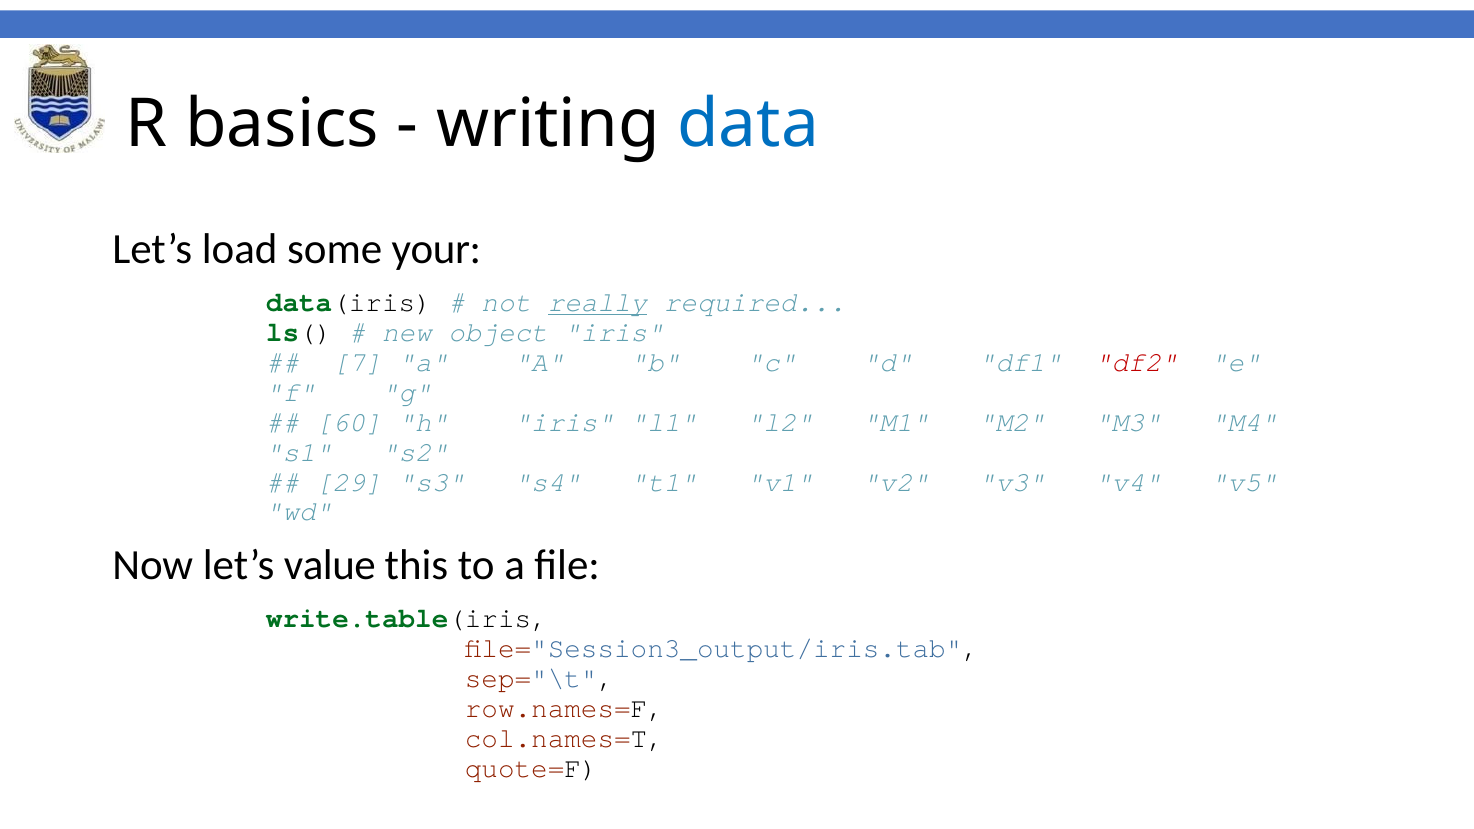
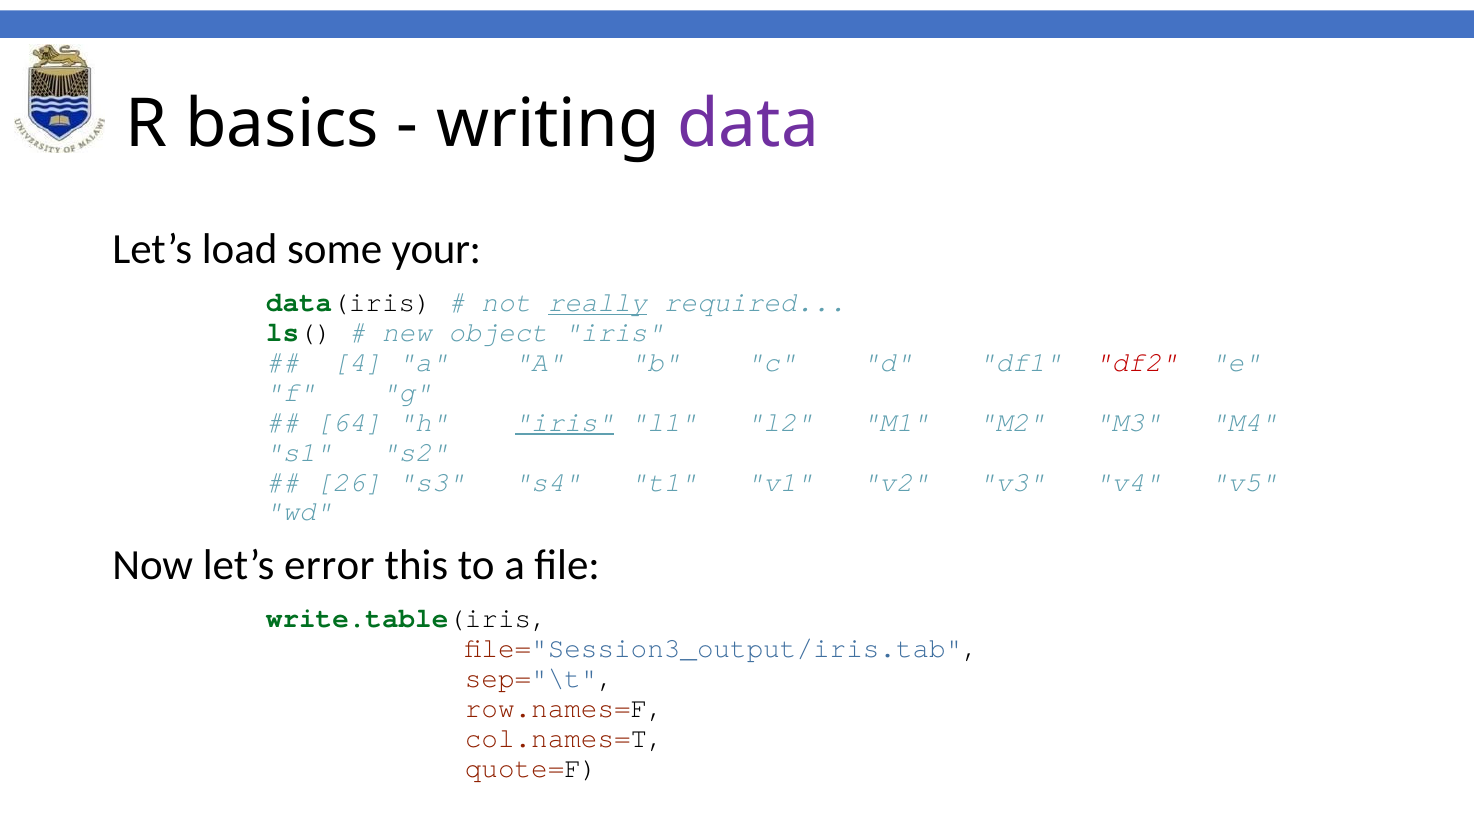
data colour: blue -> purple
7: 7 -> 4
60: 60 -> 64
iris at (564, 422) underline: none -> present
29: 29 -> 26
value: value -> error
